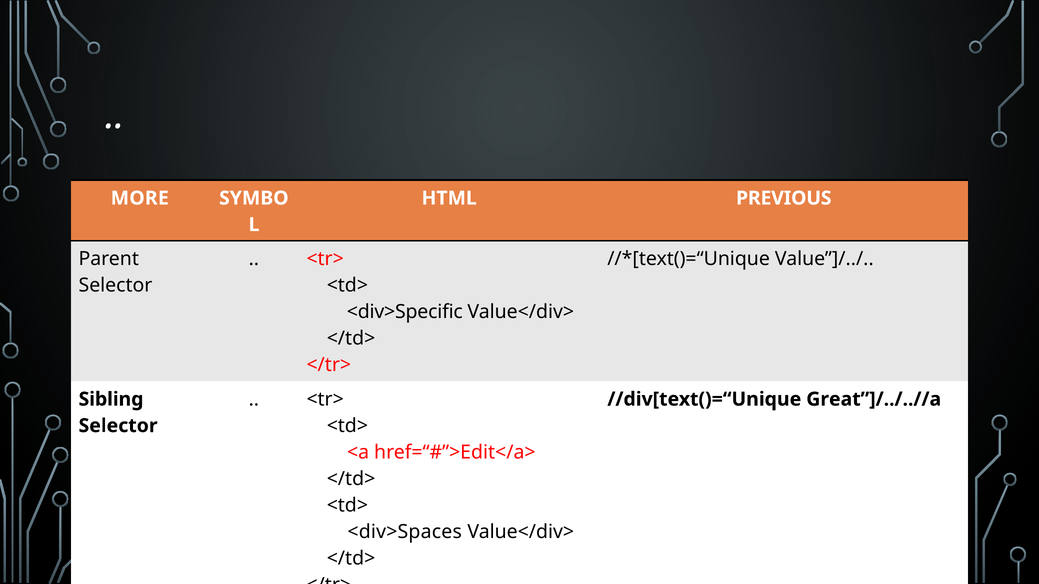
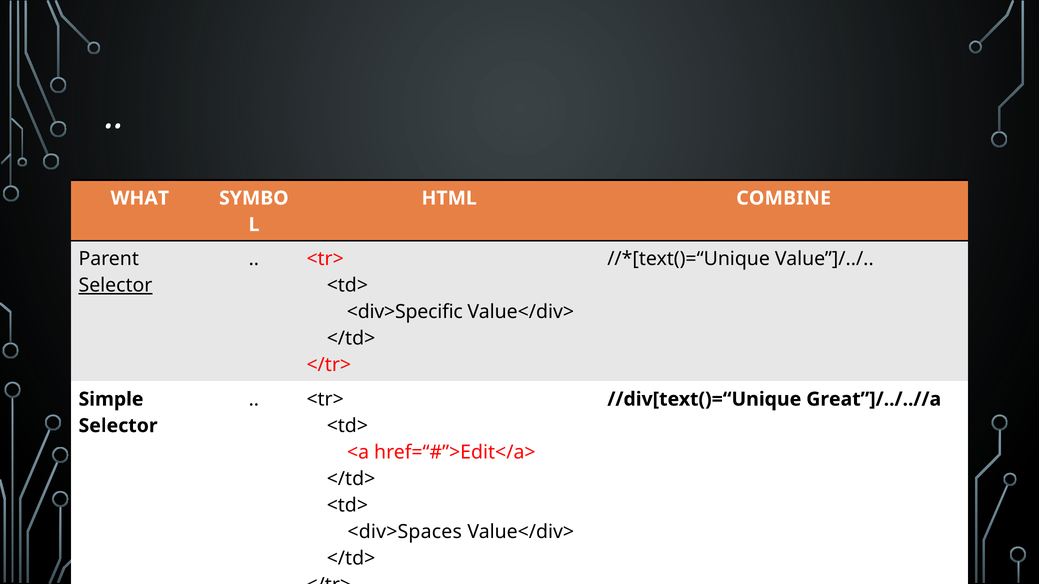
MORE: MORE -> WHAT
PREVIOUS: PREVIOUS -> COMBINE
Selector at (115, 286) underline: none -> present
Sibling: Sibling -> Simple
